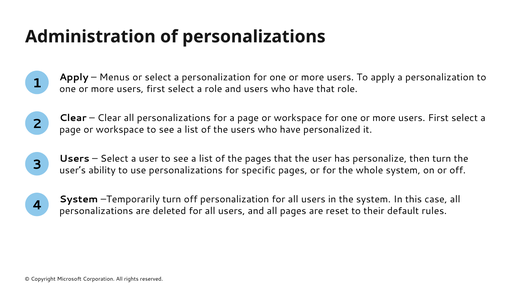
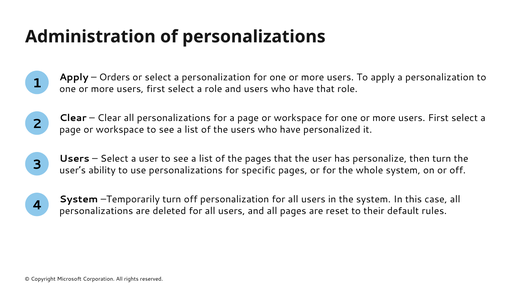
Menus: Menus -> Orders
